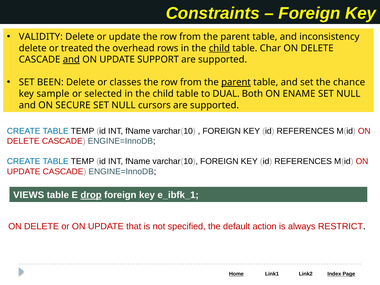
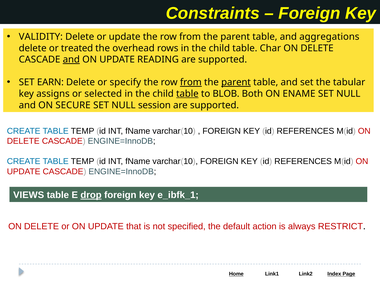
inconsistency: inconsistency -> aggregations
child at (219, 48) underline: present -> none
SUPPORT: SUPPORT -> READING
BEEN: BEEN -> EARN
classes: classes -> specify
from at (191, 82) underline: none -> present
chance: chance -> tabular
sample: sample -> assigns
table at (187, 94) underline: none -> present
DUAL: DUAL -> BLOB
cursors: cursors -> session
